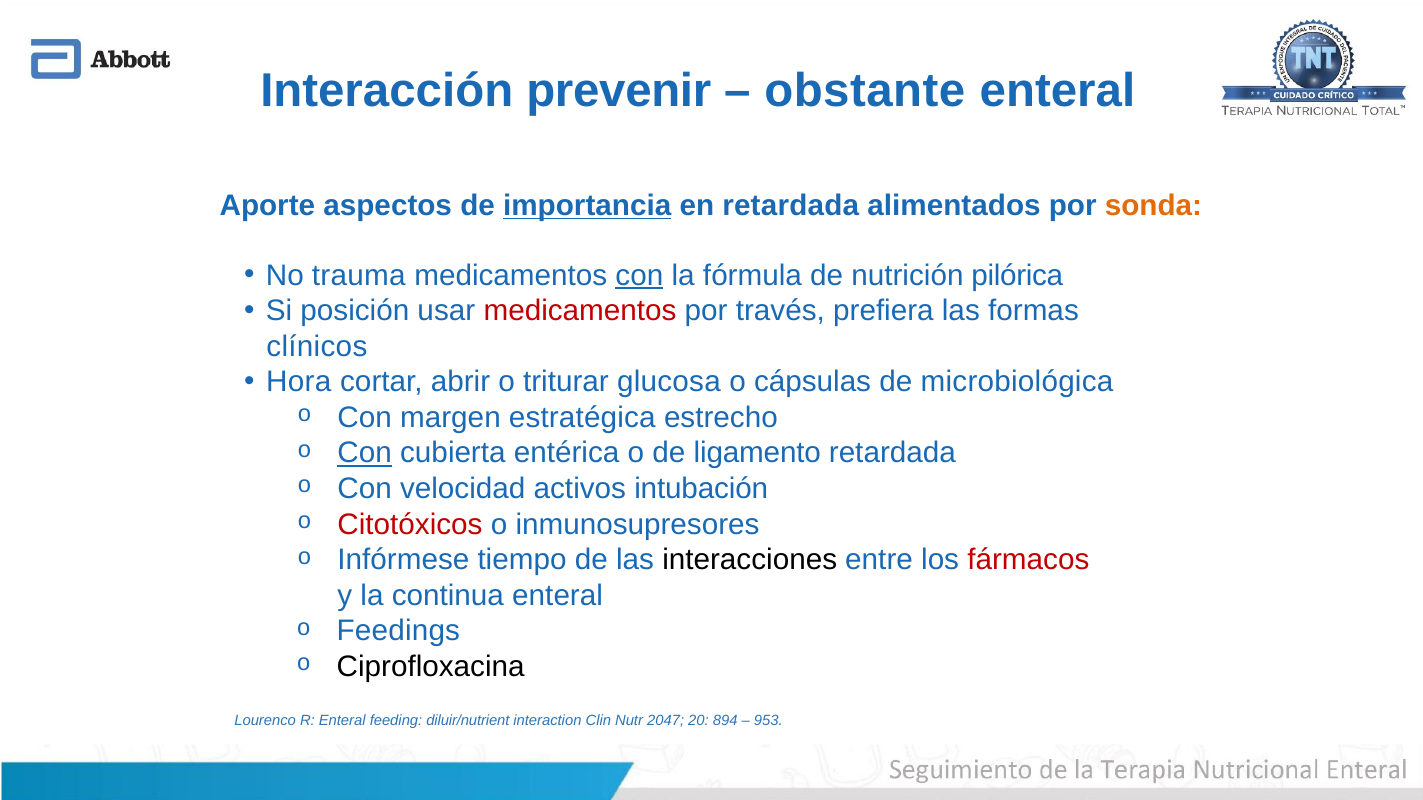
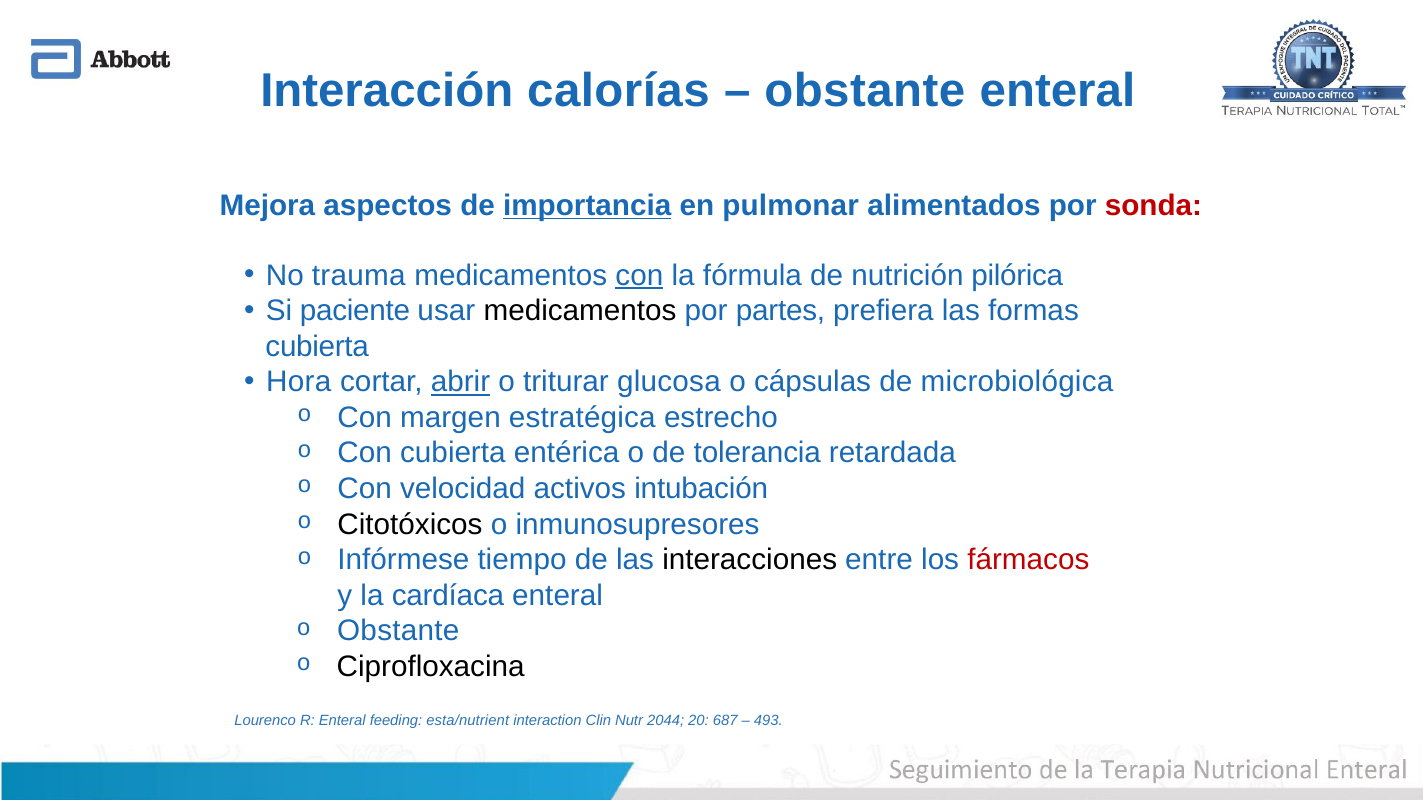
prevenir: prevenir -> calorías
Aporte: Aporte -> Mejora
en retardada: retardada -> pulmonar
sonda colour: orange -> red
posición: posición -> paciente
medicamentos at (580, 311) colour: red -> black
través: través -> partes
clínicos at (317, 347): clínicos -> cubierta
abrir underline: none -> present
Con at (365, 453) underline: present -> none
ligamento: ligamento -> tolerancia
Citotóxicos colour: red -> black
continua: continua -> cardíaca
o Feedings: Feedings -> Obstante
diluir/nutrient: diluir/nutrient -> esta/nutrient
2047: 2047 -> 2044
894: 894 -> 687
953: 953 -> 493
